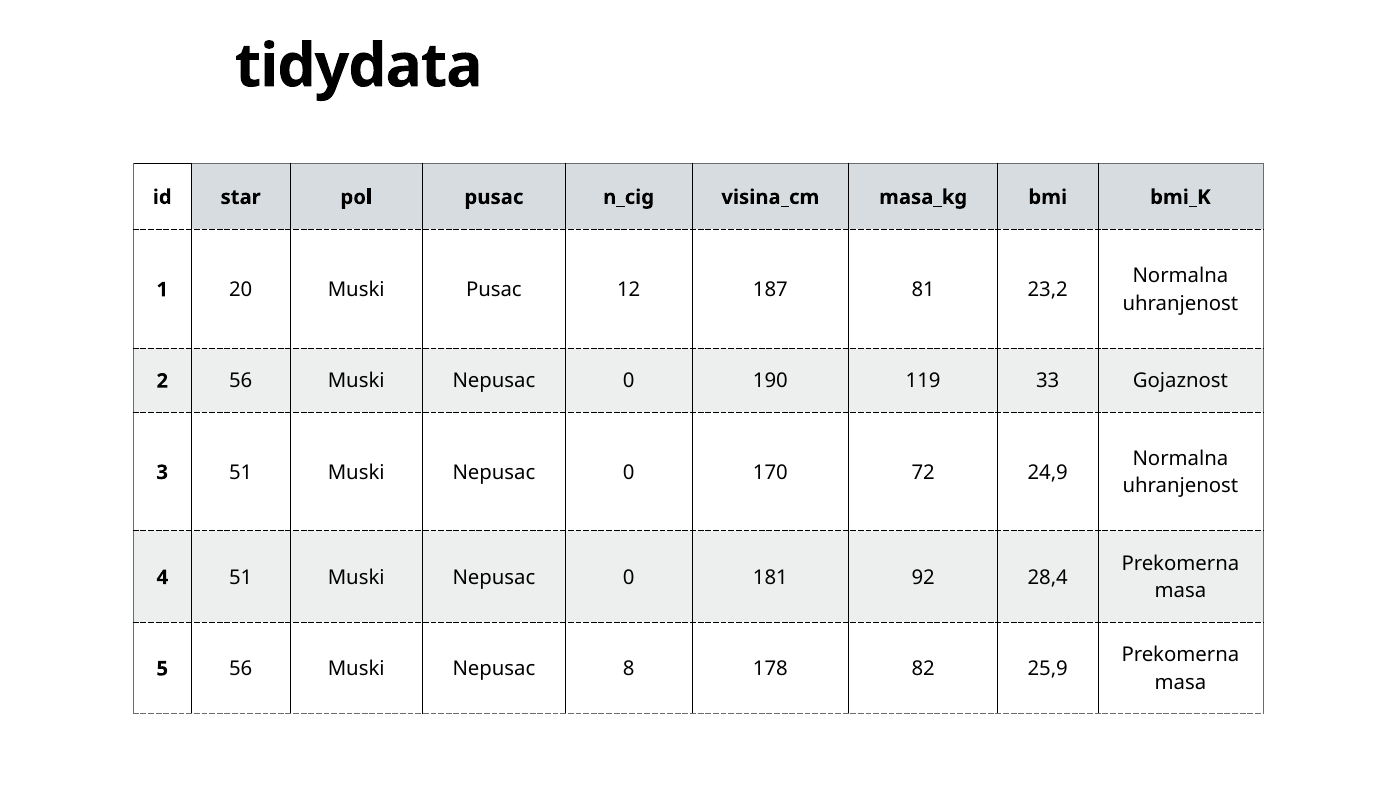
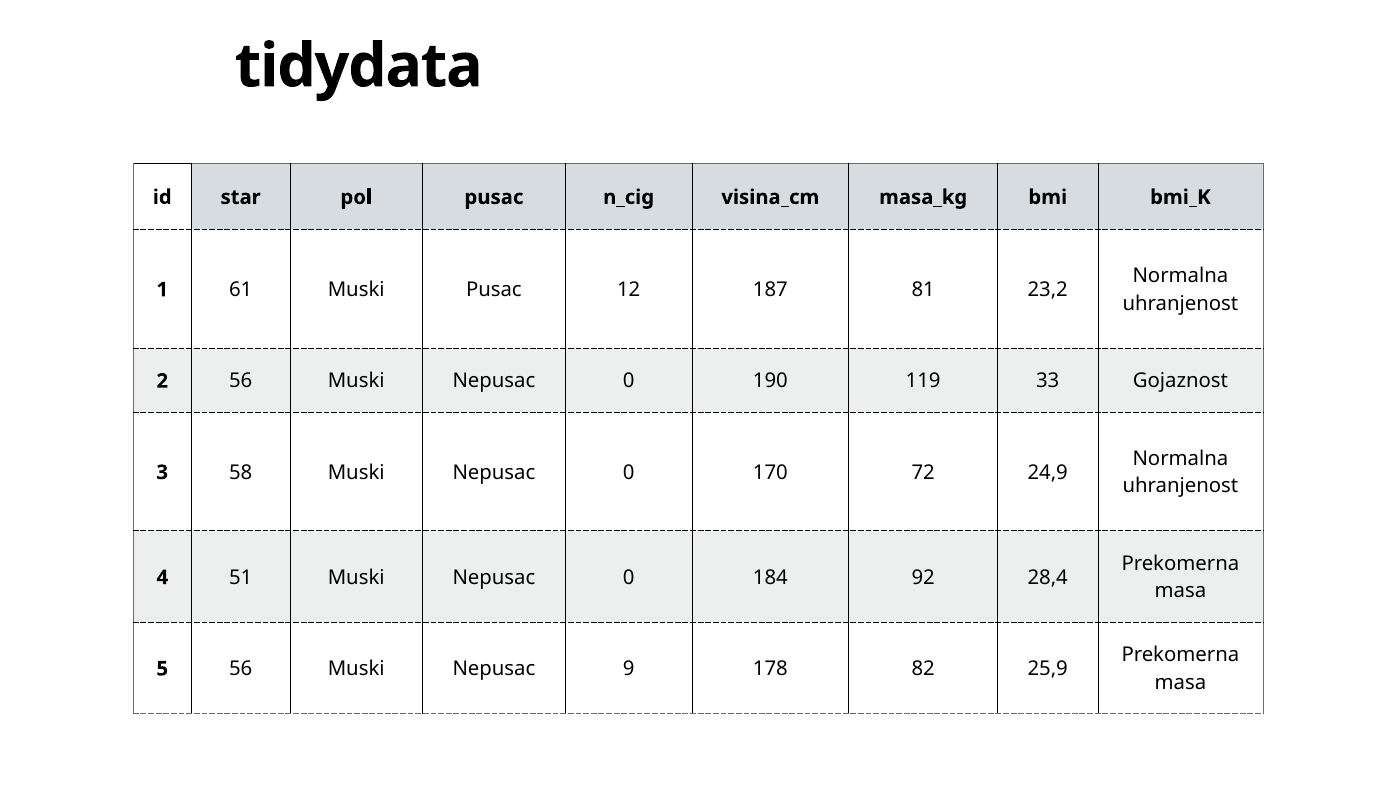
20: 20 -> 61
3 51: 51 -> 58
181: 181 -> 184
8: 8 -> 9
